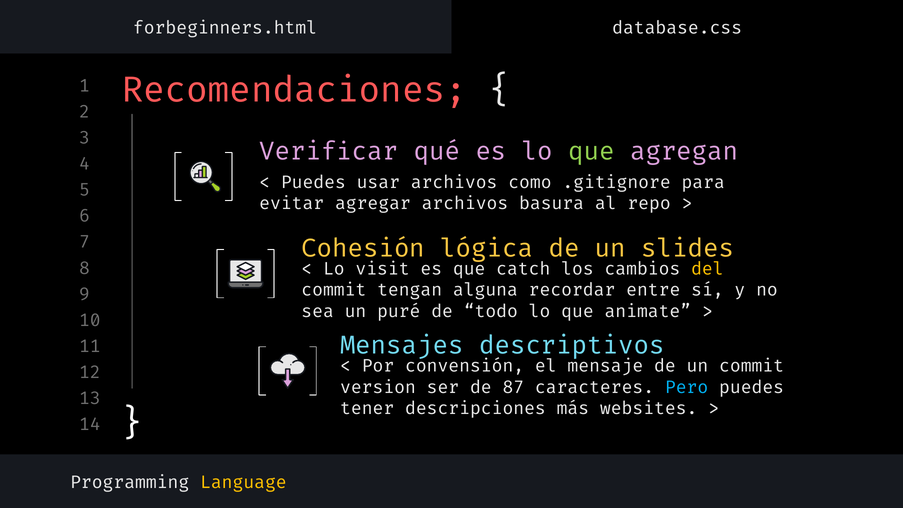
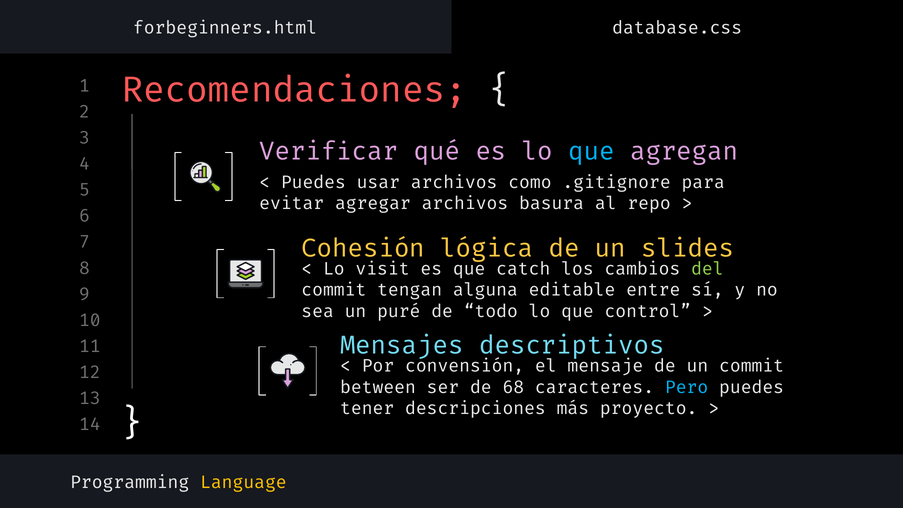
que at (591, 151) colour: light green -> light blue
del colour: yellow -> light green
recordar: recordar -> editable
animate: animate -> control
version: version -> between
87: 87 -> 68
websites: websites -> proyecto
